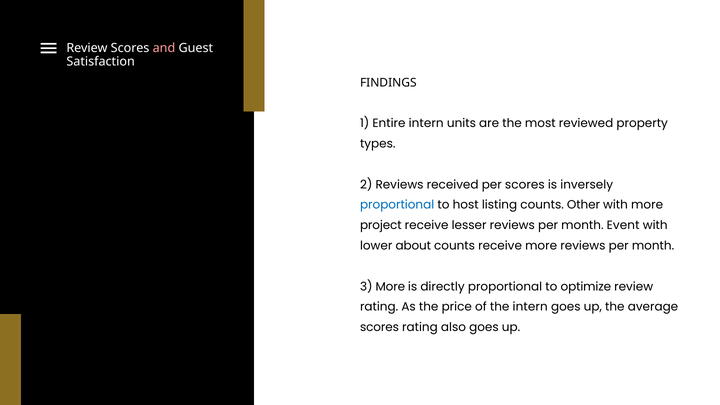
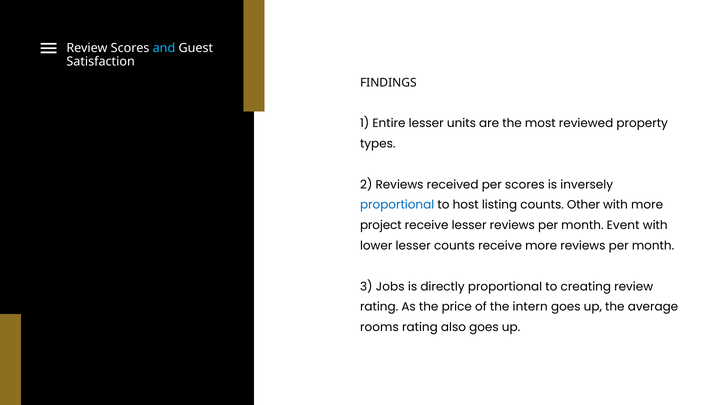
and colour: pink -> light blue
Entire intern: intern -> lesser
lower about: about -> lesser
3 More: More -> Jobs
optimize: optimize -> creating
scores at (379, 327): scores -> rooms
